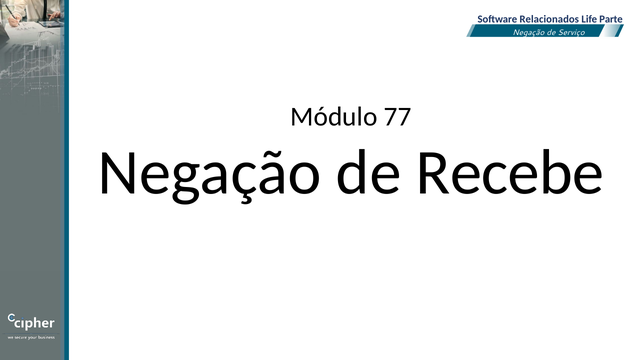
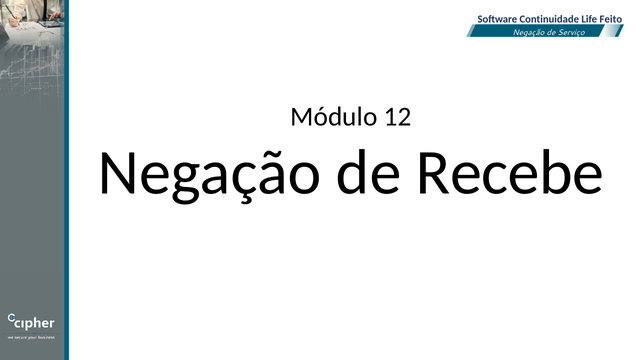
Relacionados: Relacionados -> Continuidade
Parte: Parte -> Feito
77: 77 -> 12
